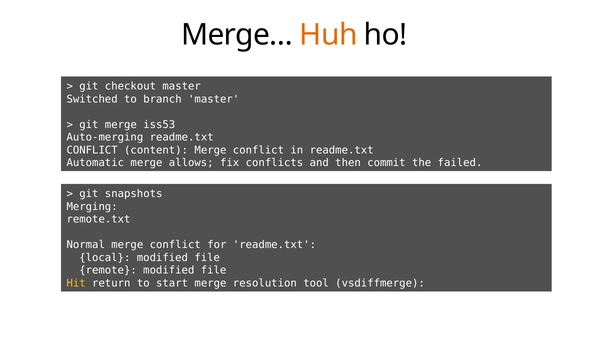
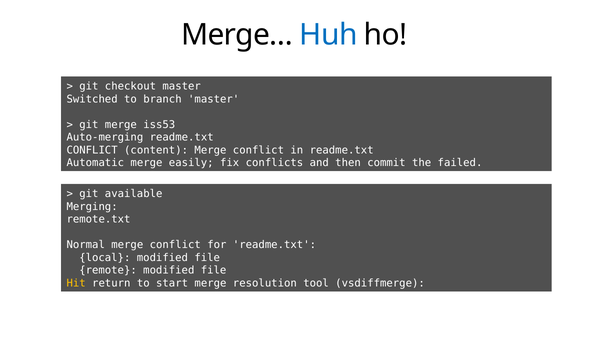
Huh colour: orange -> blue
allows: allows -> easily
snapshots: snapshots -> available
